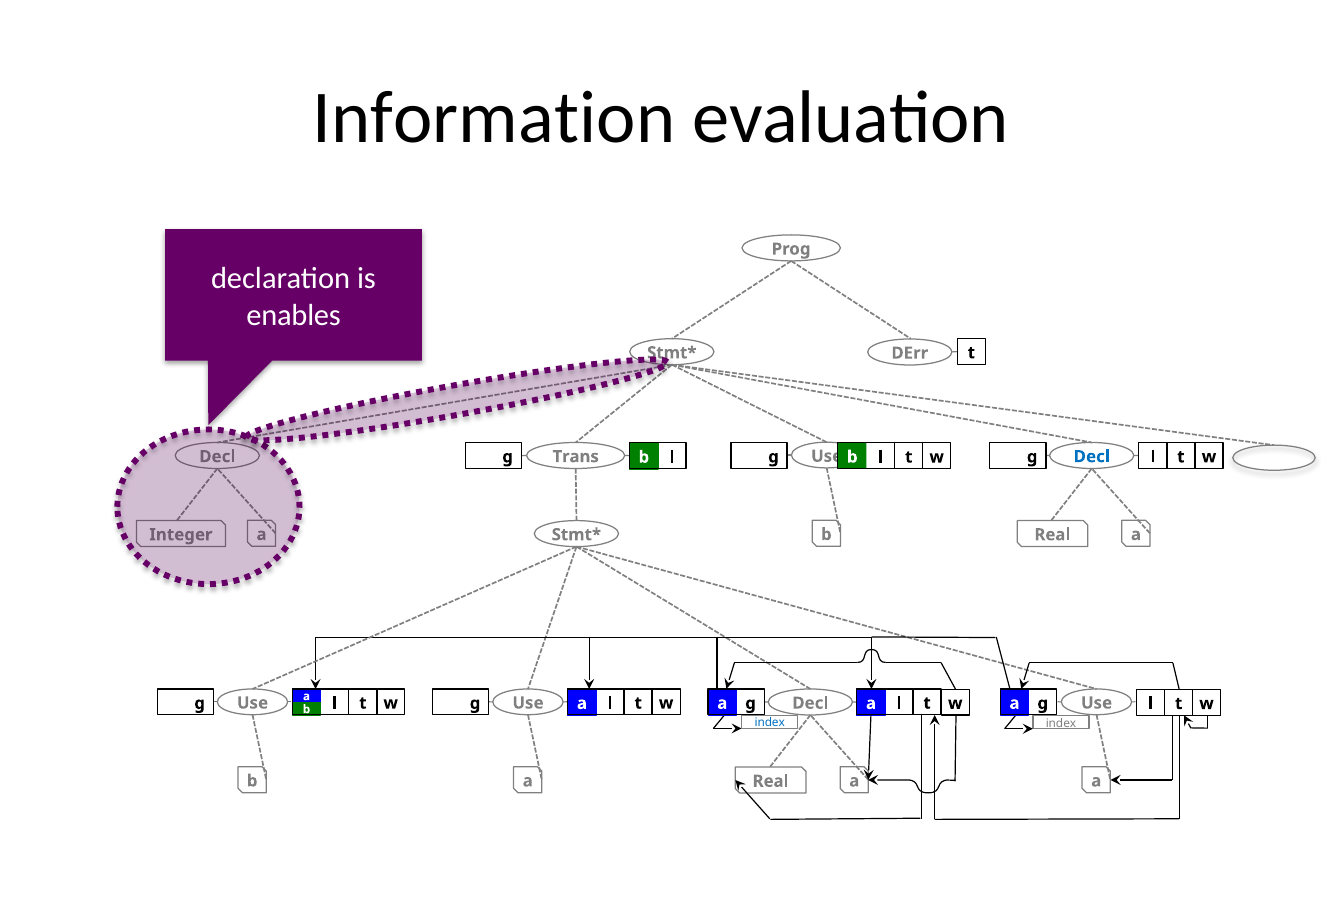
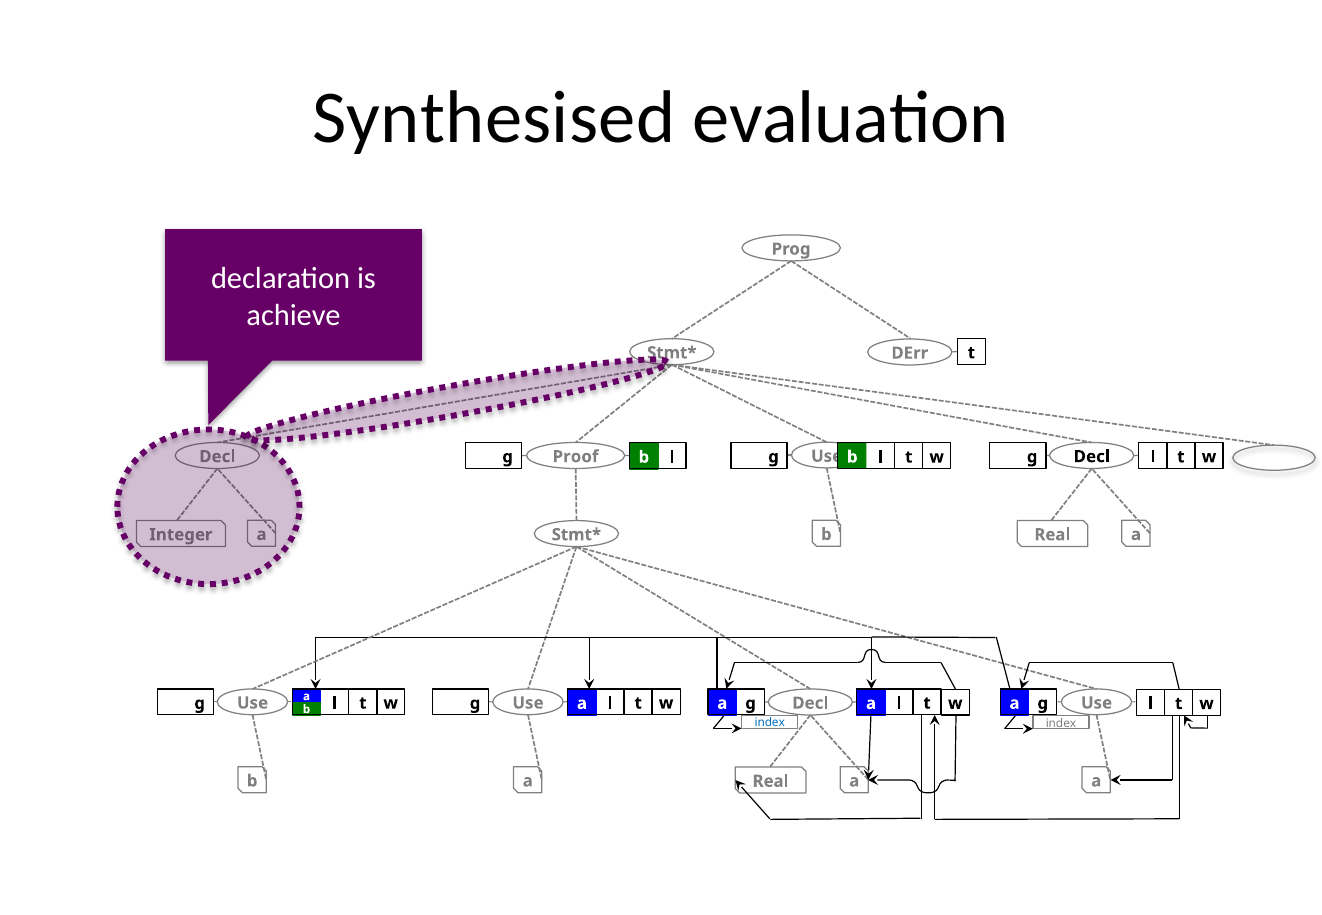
Information: Information -> Synthesised
enables: enables -> achieve
Decl at (1092, 457) colour: blue -> black
Trans: Trans -> Proof
